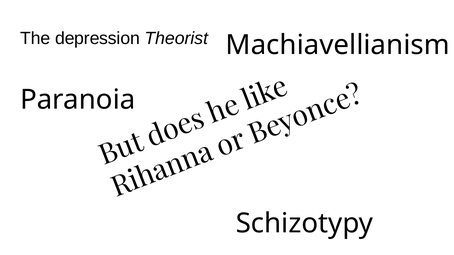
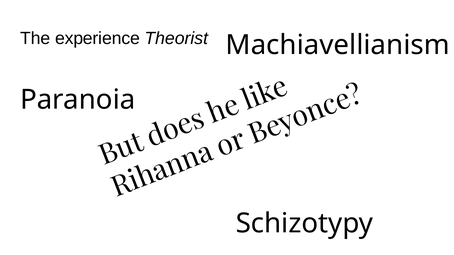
depression: depression -> experience
